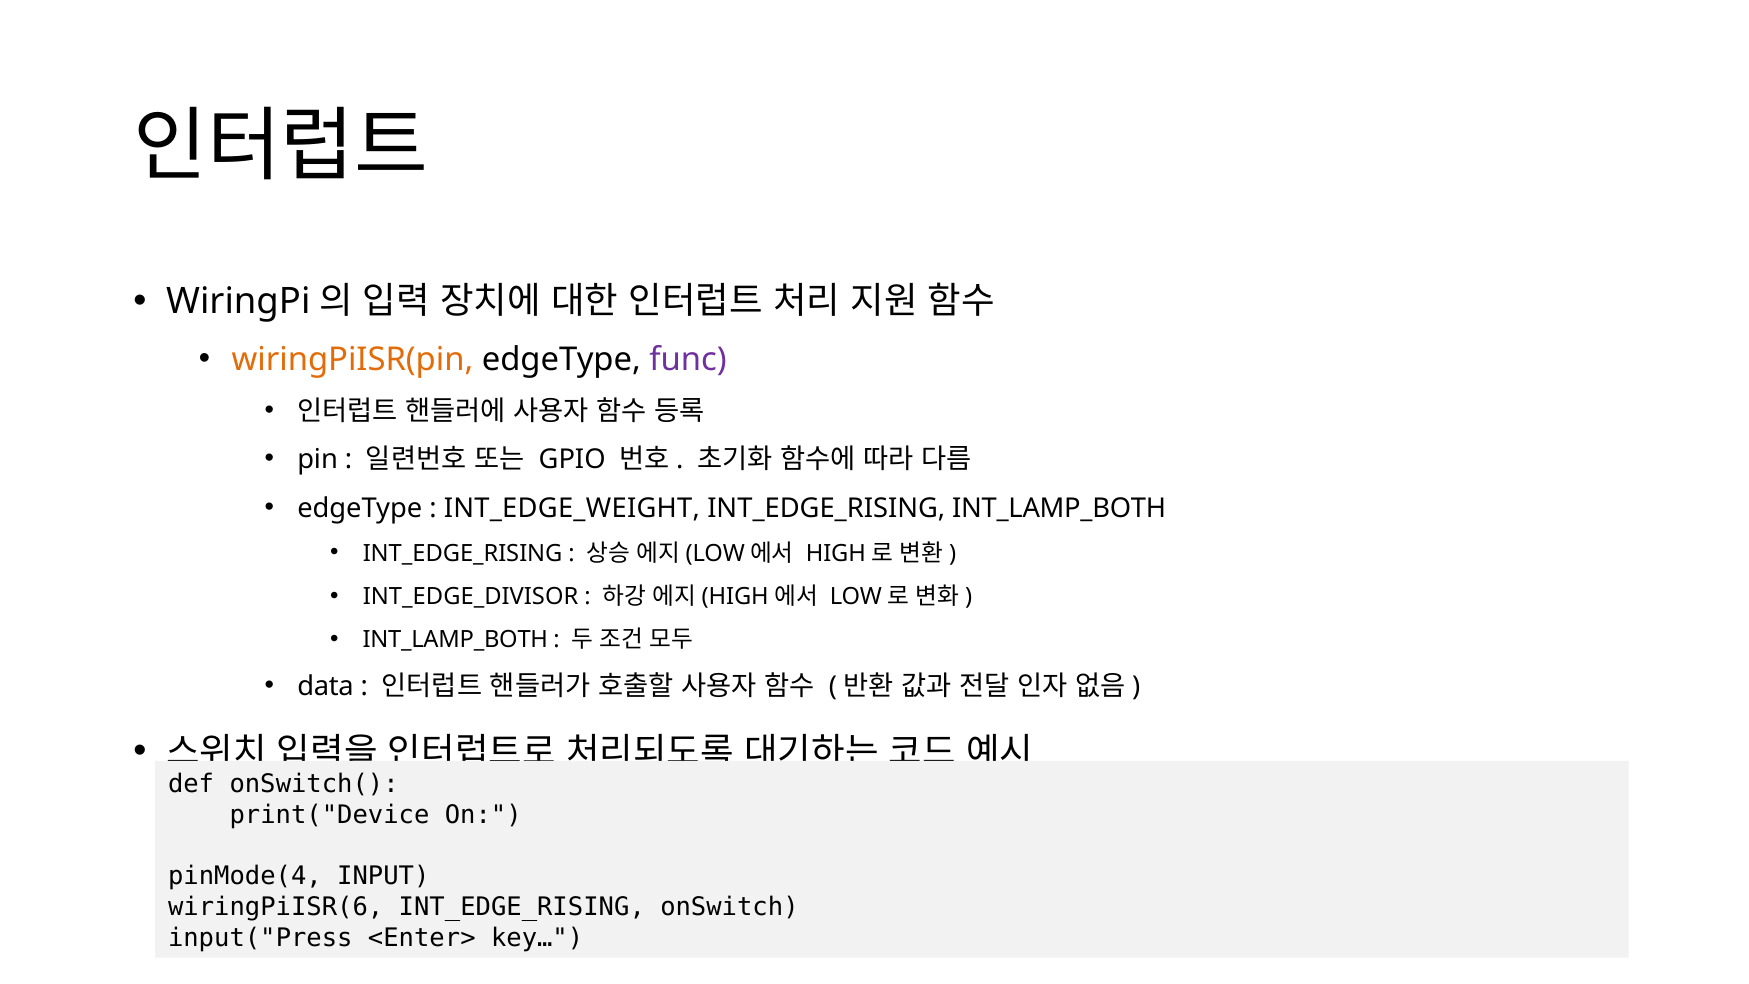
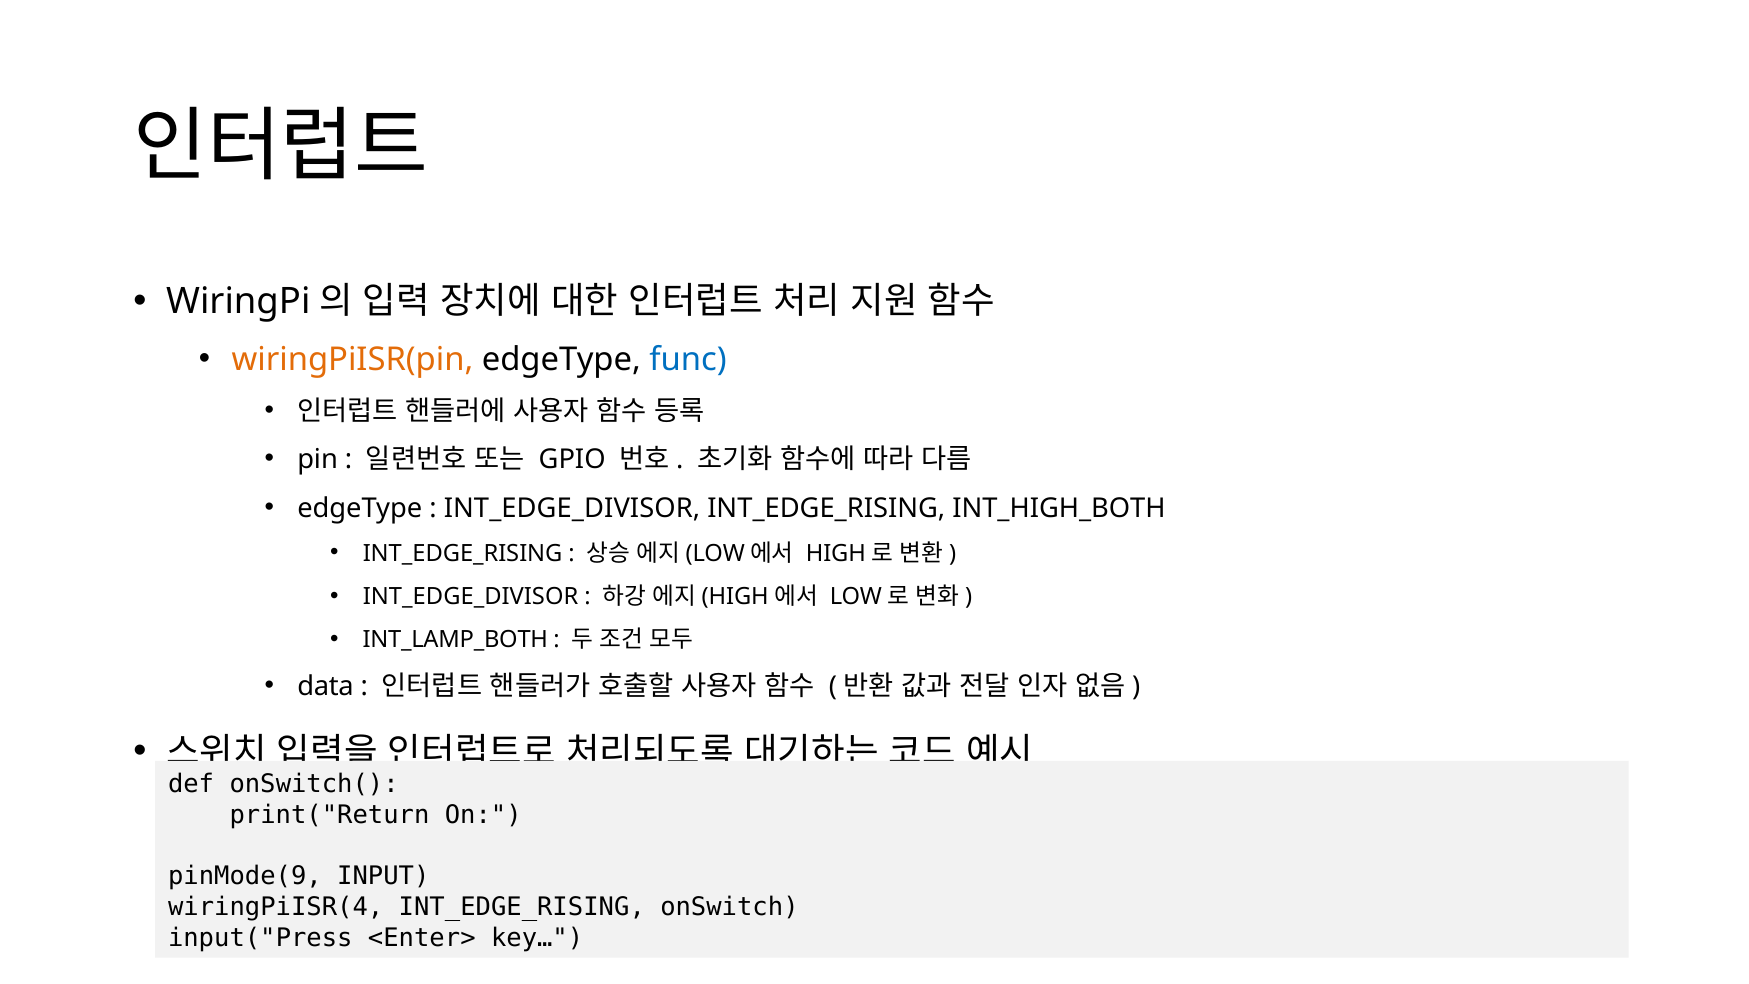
func colour: purple -> blue
INT_EDGE_WEIGHT at (572, 508): INT_EDGE_WEIGHT -> INT_EDGE_DIVISOR
INT_EDGE_RISING INT_LAMP_BOTH: INT_LAMP_BOTH -> INT_HIGH_BOTH
print("Device: print("Device -> print("Return
pinMode(4: pinMode(4 -> pinMode(9
wiringPiISR(6: wiringPiISR(6 -> wiringPiISR(4
